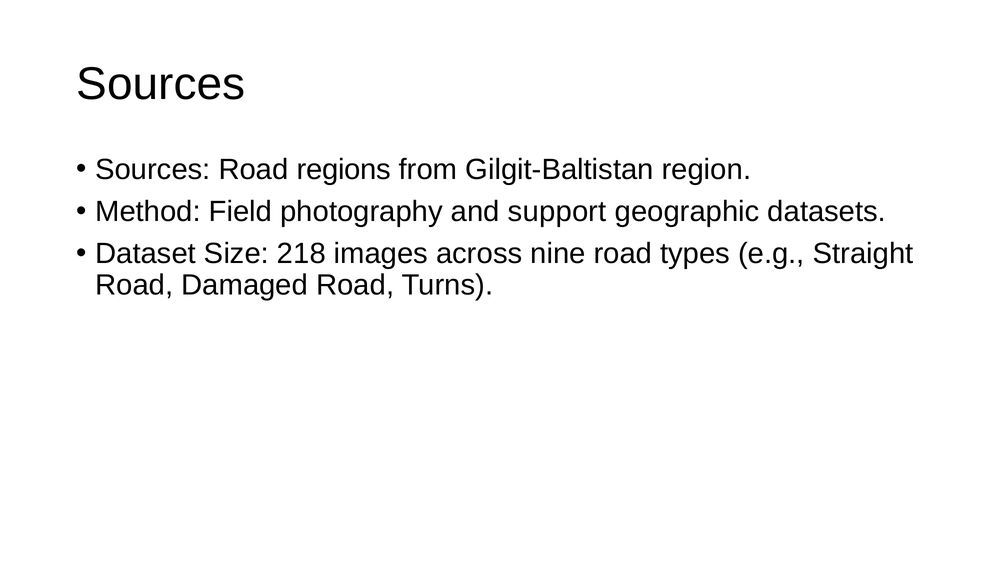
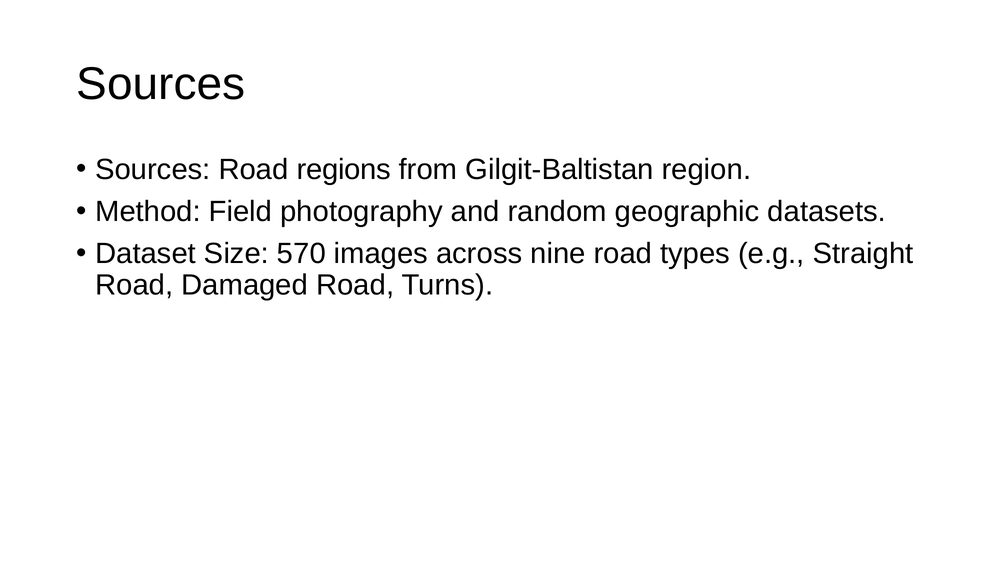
support: support -> random
218: 218 -> 570
